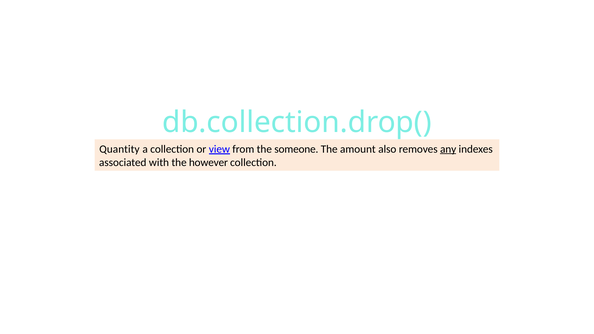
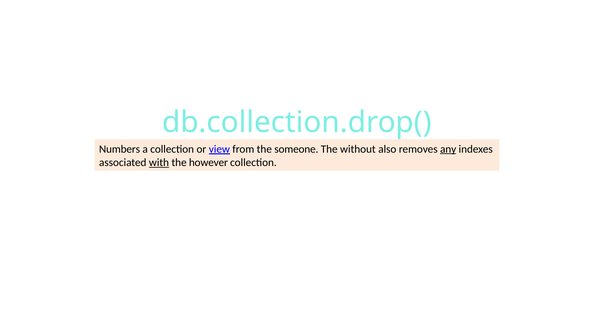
Quantity: Quantity -> Numbers
amount: amount -> without
with underline: none -> present
